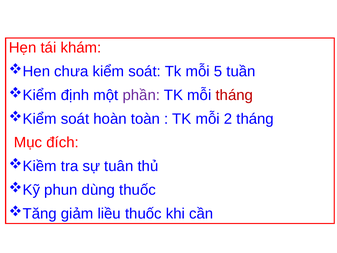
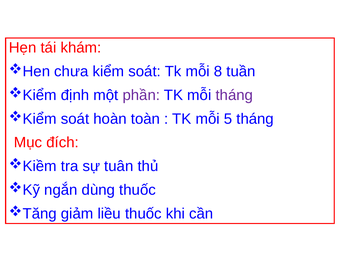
5: 5 -> 8
tháng at (234, 95) colour: red -> purple
2: 2 -> 5
phun: phun -> ngắn
